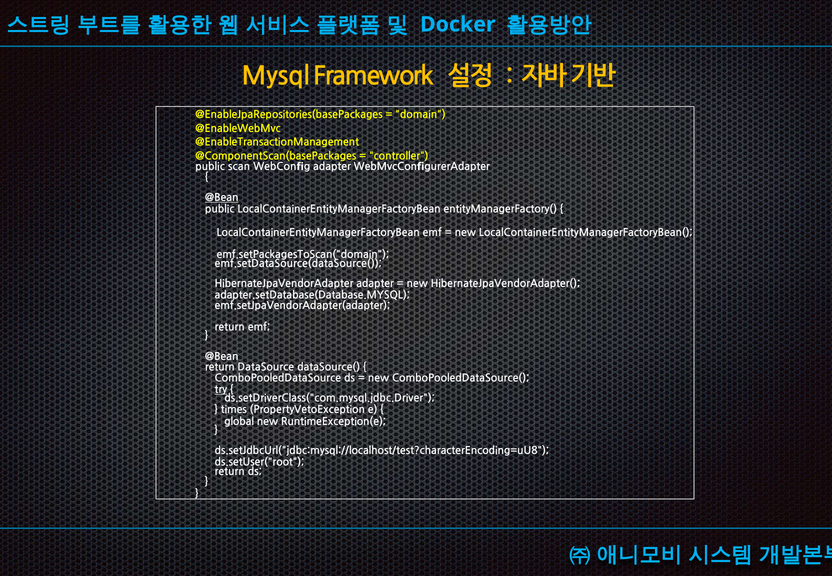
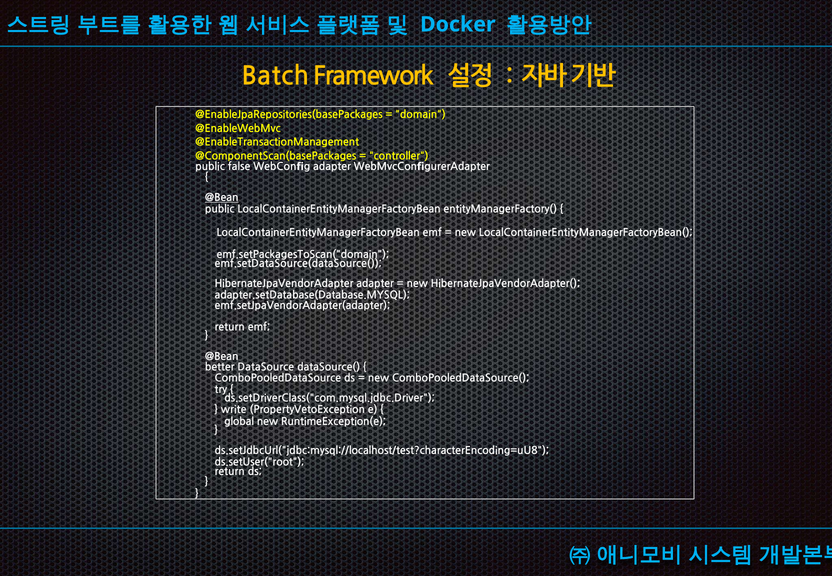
Mysql: Mysql -> Batch
scan: scan -> false
return at (220, 367): return -> better
try underline: present -> none
times: times -> write
